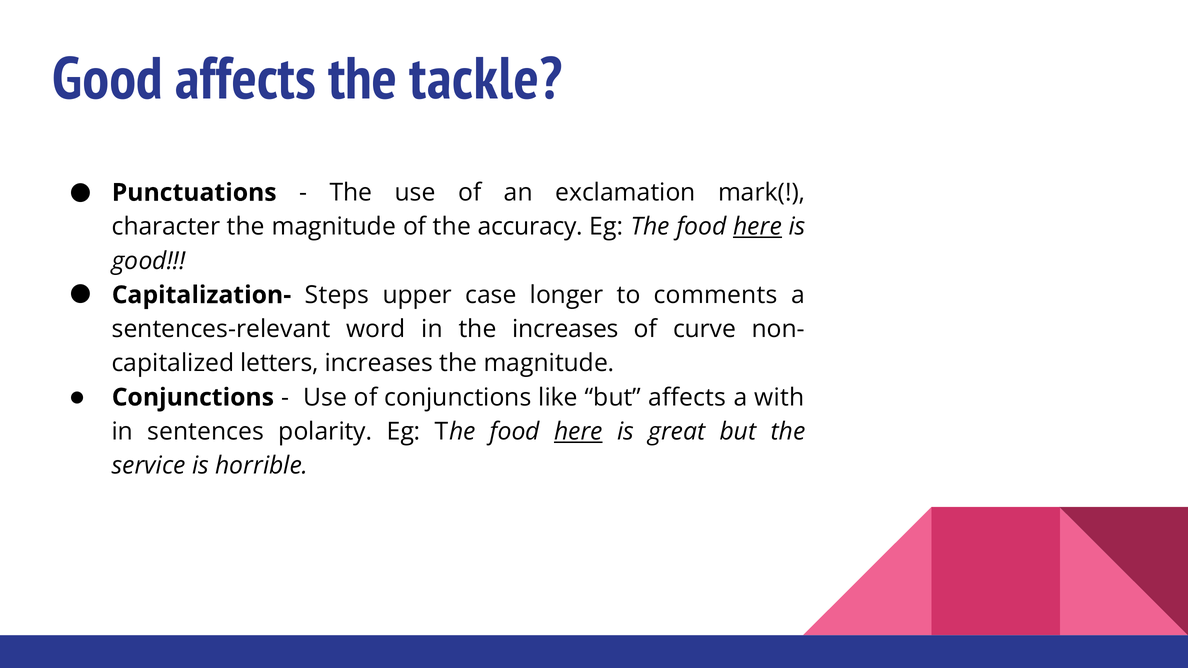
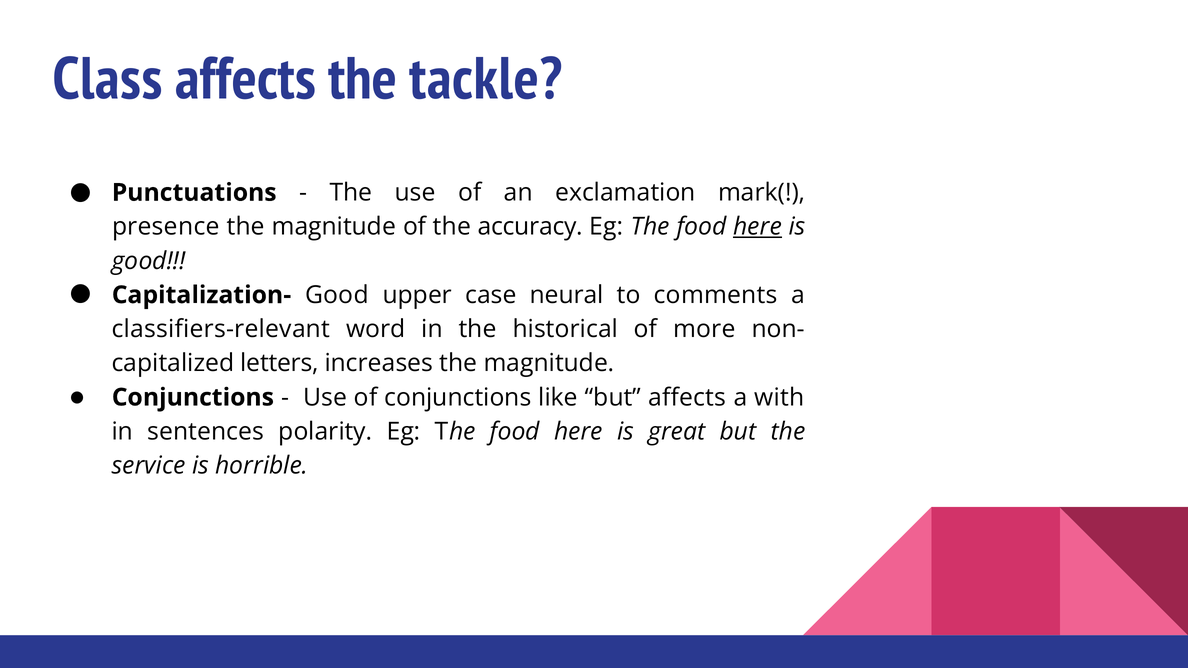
Good at (108, 79): Good -> Class
character: character -> presence
Capitalization- Steps: Steps -> Good
longer: longer -> neural
sentences-relevant: sentences-relevant -> classifiers-relevant
the increases: increases -> historical
curve: curve -> more
here at (578, 432) underline: present -> none
